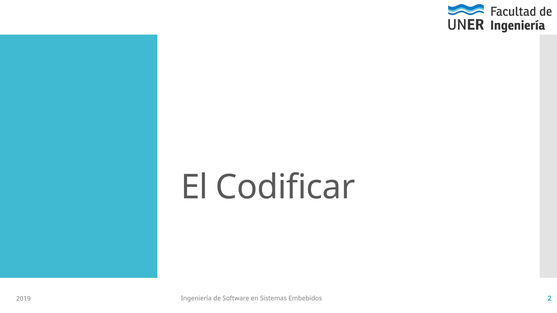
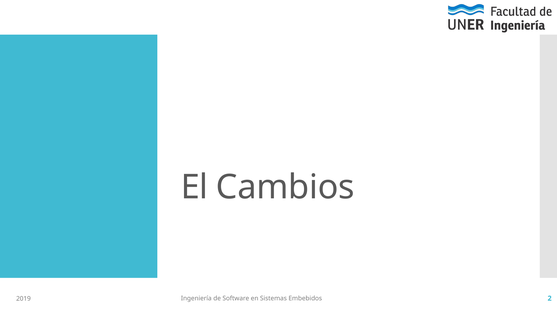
Codificar: Codificar -> Cambios
